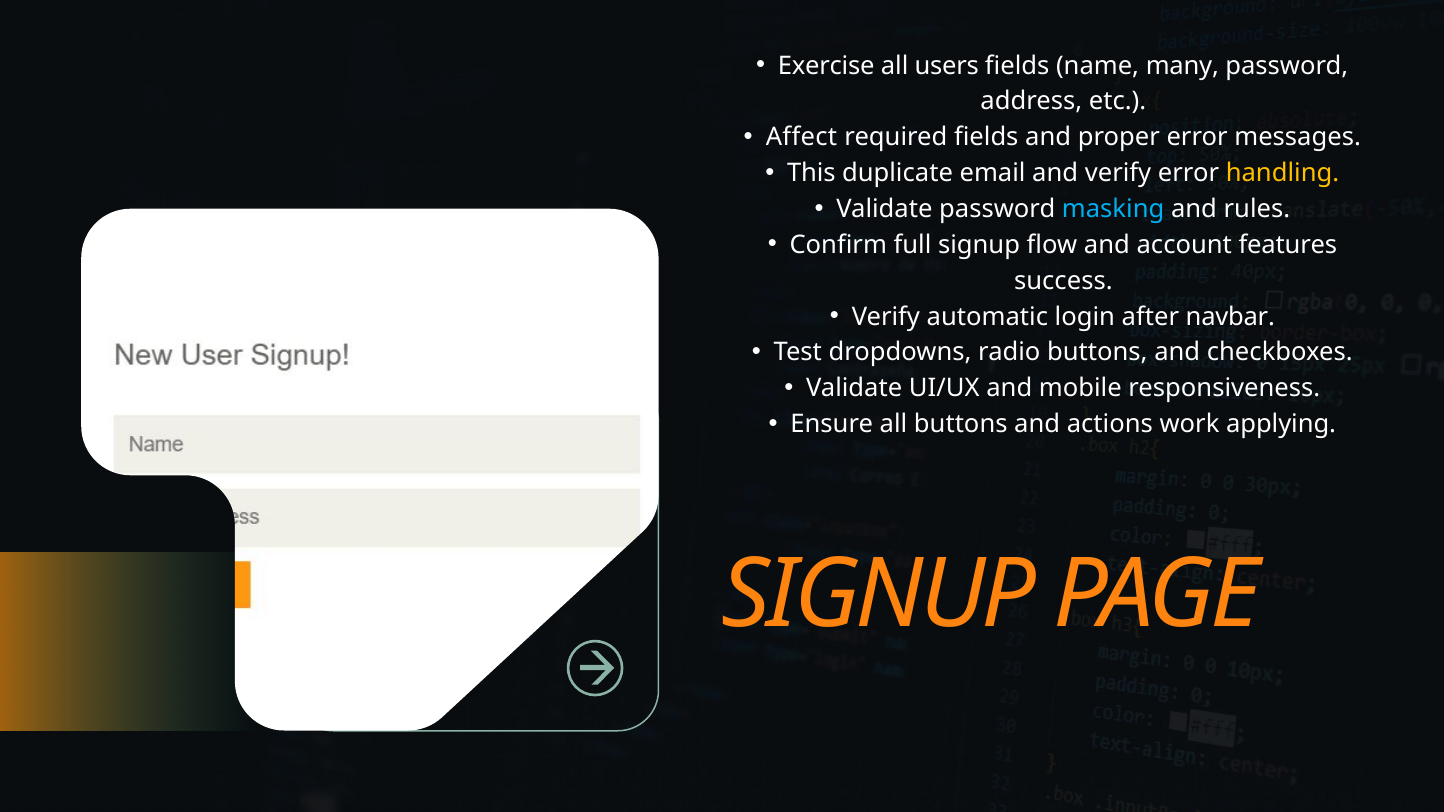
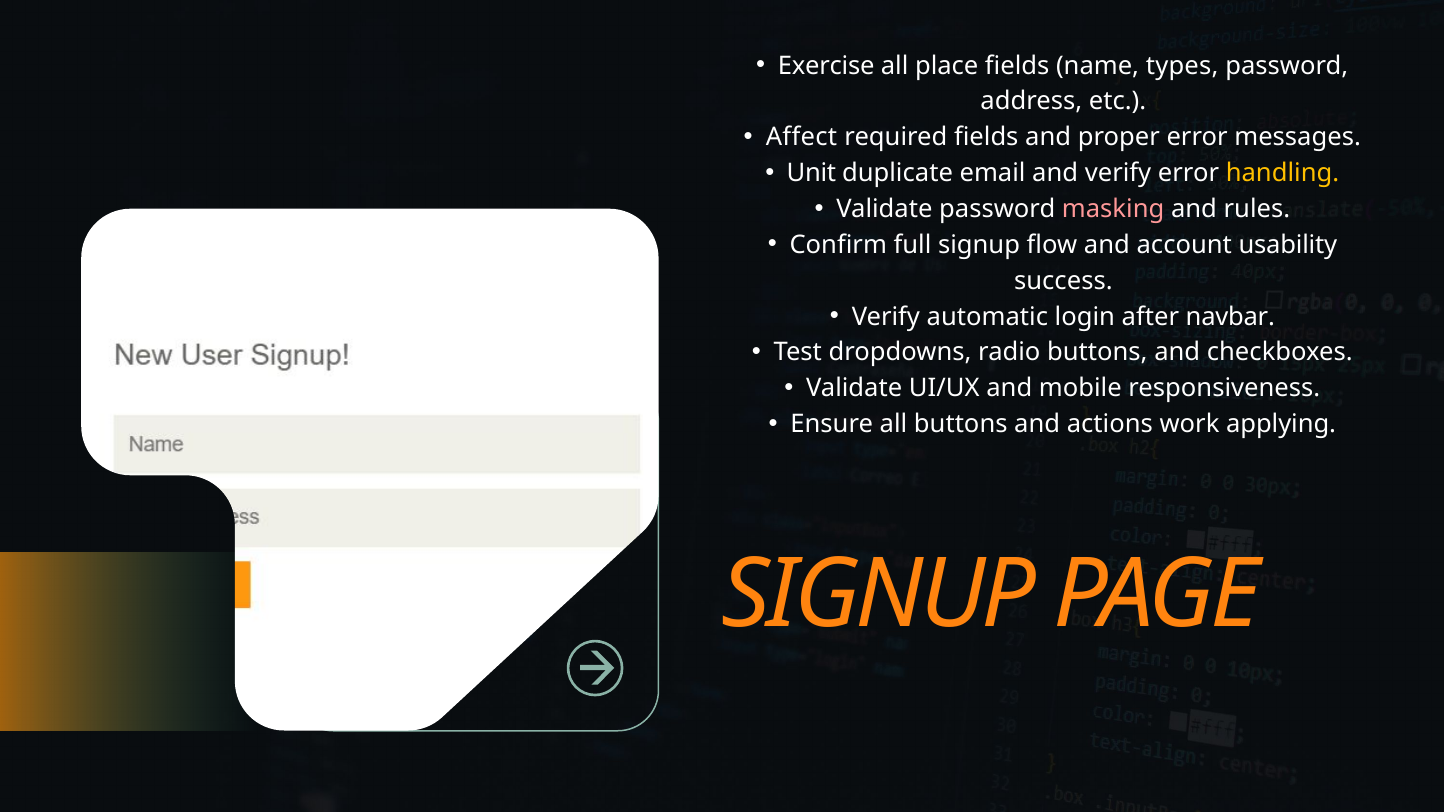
users: users -> place
many: many -> types
This: This -> Unit
masking colour: light blue -> pink
features: features -> usability
